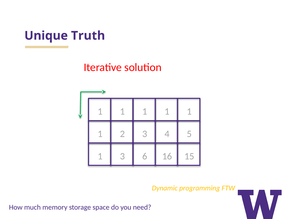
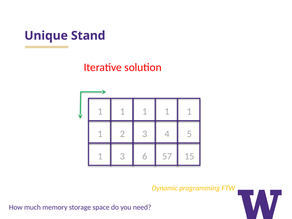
Truth: Truth -> Stand
16: 16 -> 57
